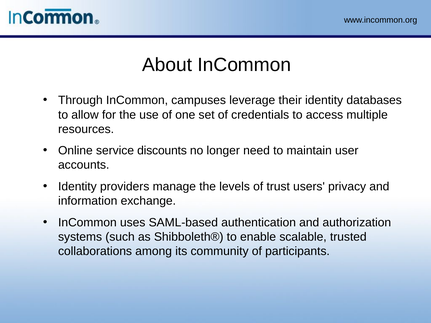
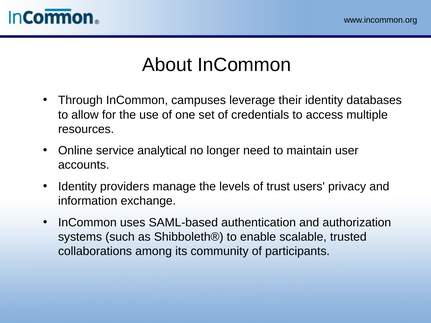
discounts: discounts -> analytical
